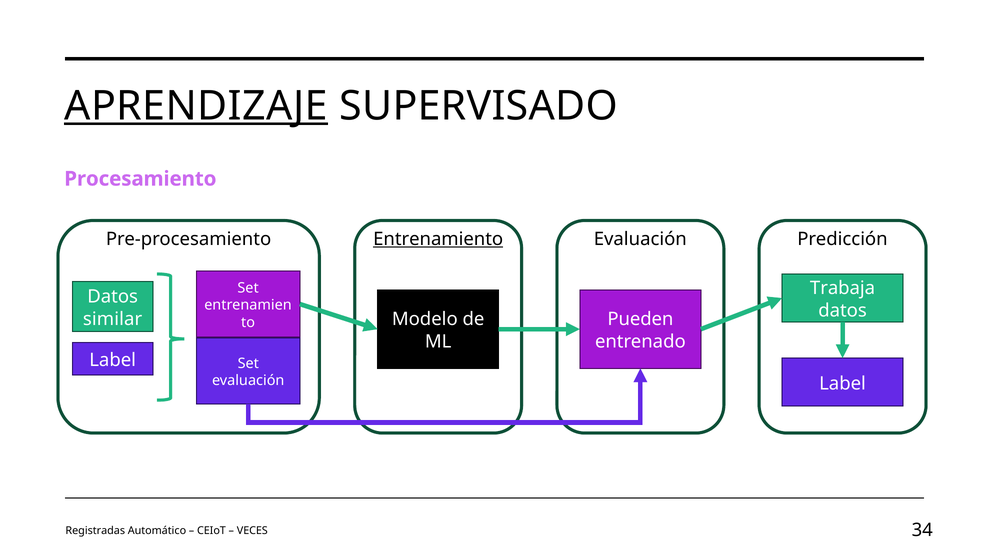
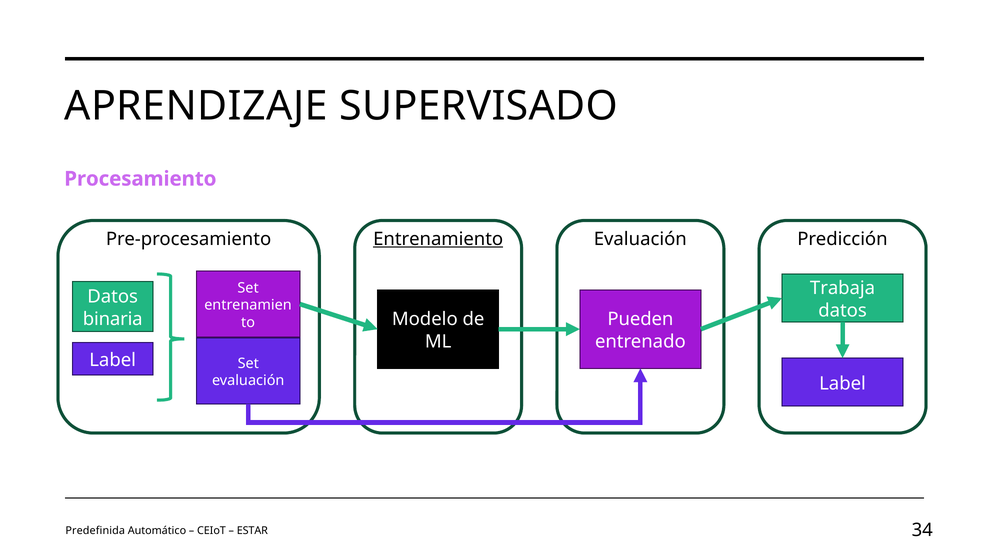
APRENDIZAJE underline: present -> none
similar: similar -> binaria
Registradas: Registradas -> Predefinida
VECES: VECES -> ESTAR
